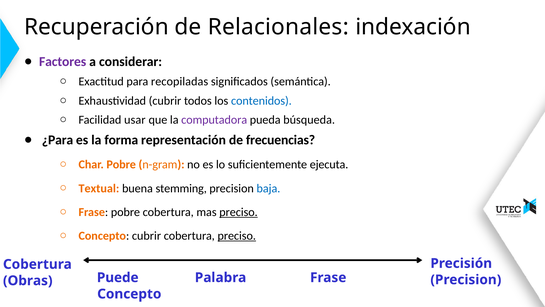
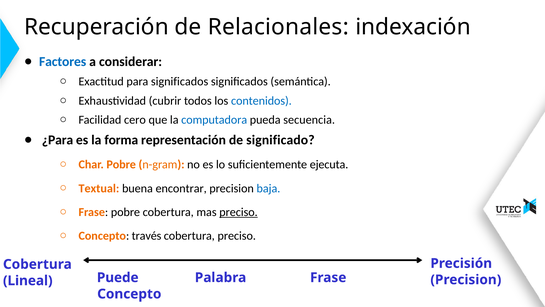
Factores colour: purple -> blue
para recopiladas: recopiladas -> significados
usar: usar -> cero
computadora colour: purple -> blue
búsqueda: búsqueda -> secuencia
frecuencias: frecuencias -> significado
stemming: stemming -> encontrar
Concepto cubrir: cubrir -> través
preciso at (237, 236) underline: present -> none
Obras: Obras -> Lineal
